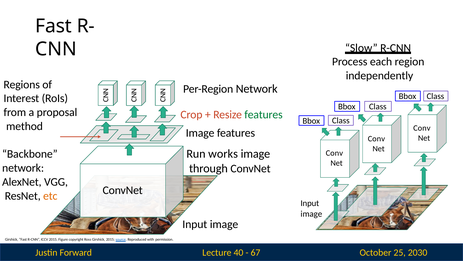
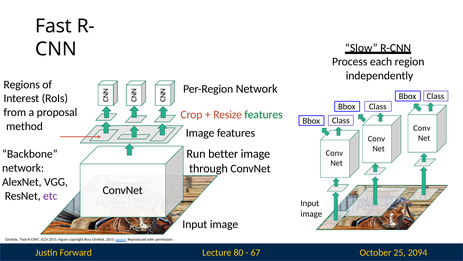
works: works -> better
etc colour: orange -> purple
40: 40 -> 80
2030: 2030 -> 2094
